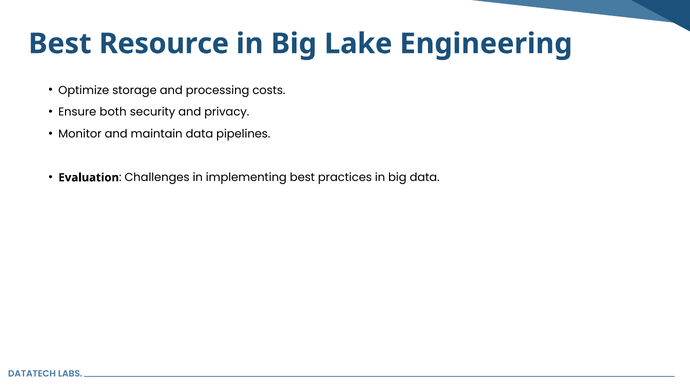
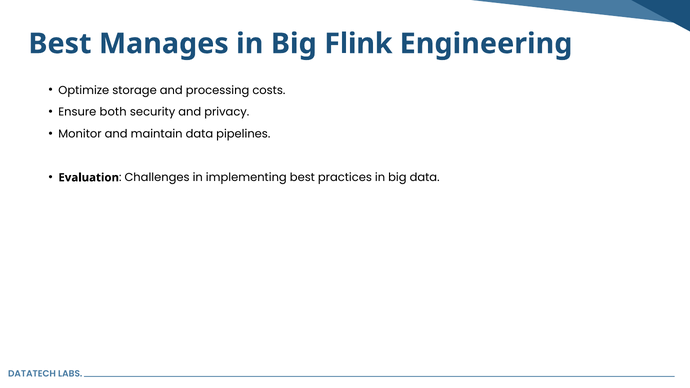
Resource: Resource -> Manages
Lake: Lake -> Flink
